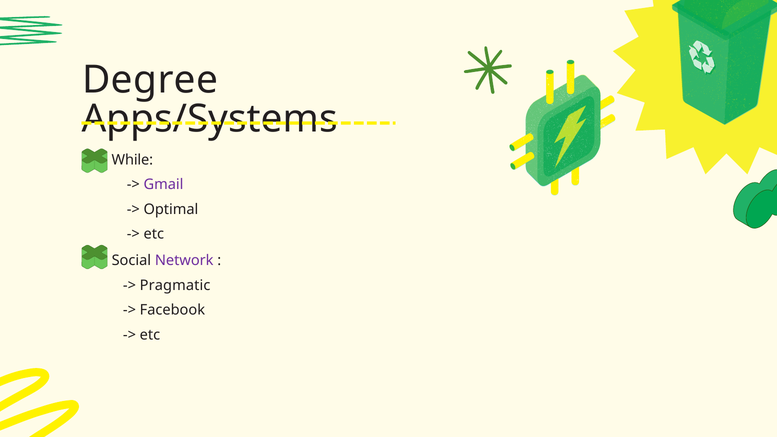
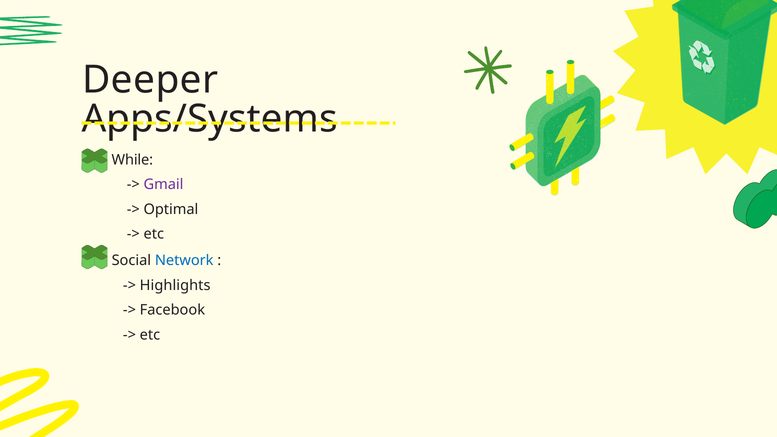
Degree: Degree -> Deeper
Network colour: purple -> blue
Pragmatic: Pragmatic -> Highlights
